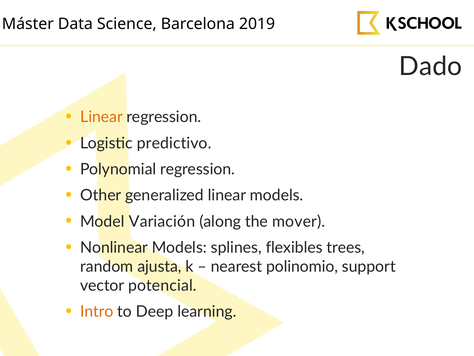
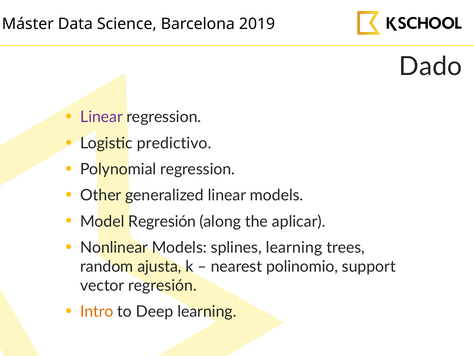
Linear at (102, 117) colour: orange -> purple
Model Variación: Variación -> Regresión
mover: mover -> aplicar
splines flexibles: flexibles -> learning
vector potencial: potencial -> regresión
